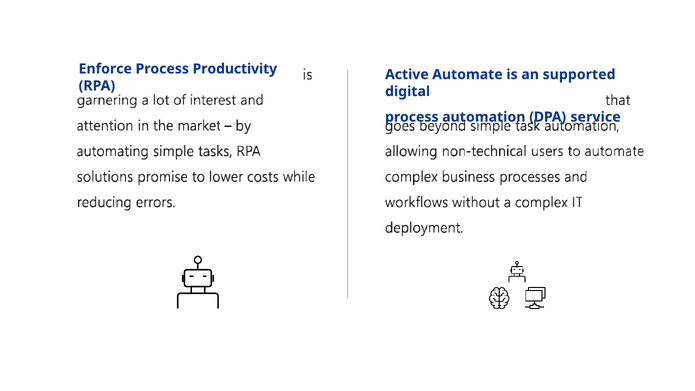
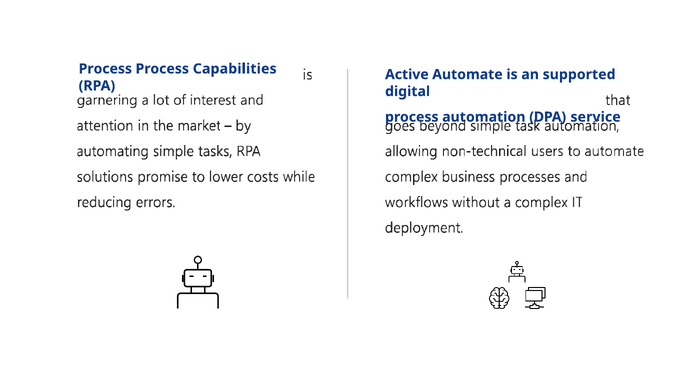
Enforce at (105, 69): Enforce -> Process
Productivity: Productivity -> Capabilities
